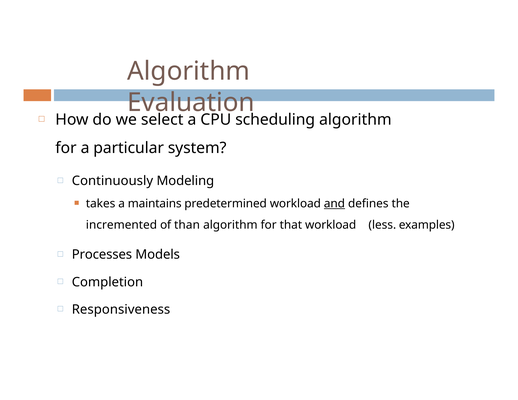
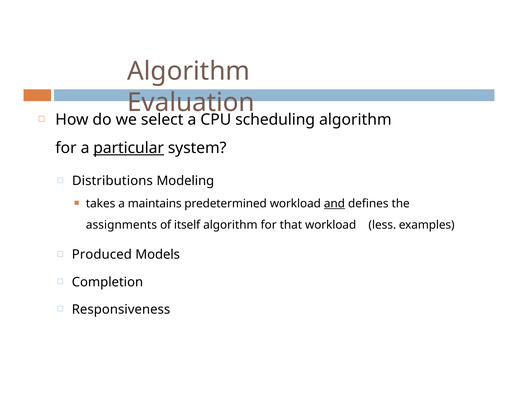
particular underline: none -> present
Continuously: Continuously -> Distributions
incremented: incremented -> assignments
than: than -> itself
Processes: Processes -> Produced
